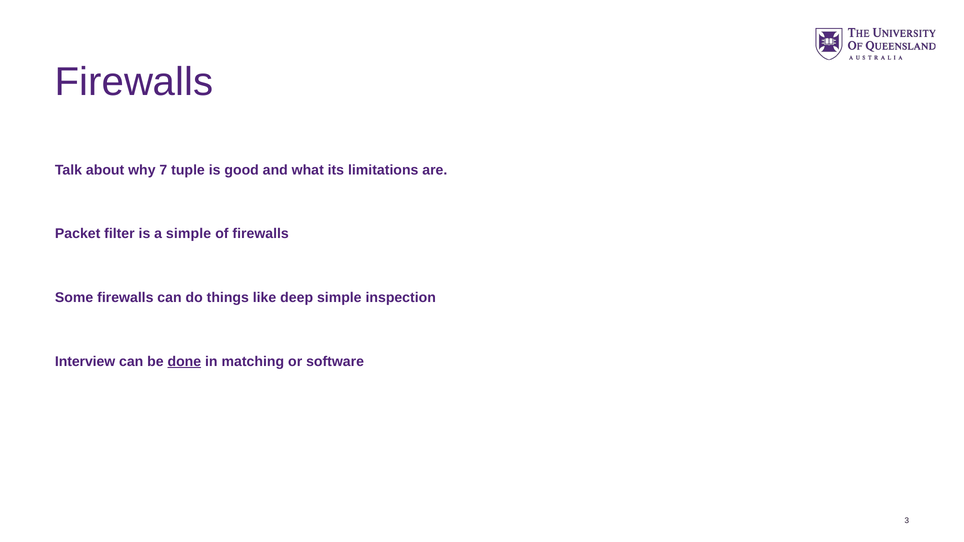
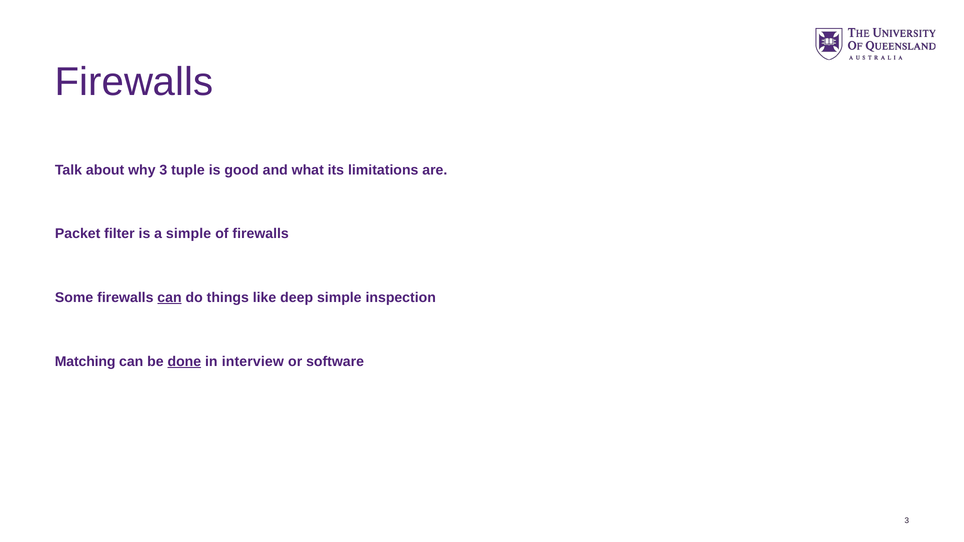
why 7: 7 -> 3
can at (169, 298) underline: none -> present
Interview: Interview -> Matching
matching: matching -> interview
